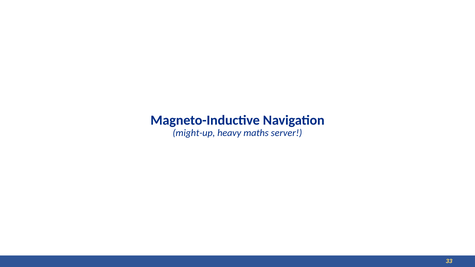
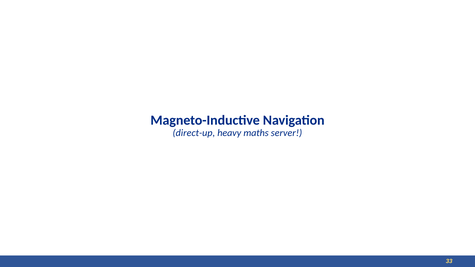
might-up: might-up -> direct-up
